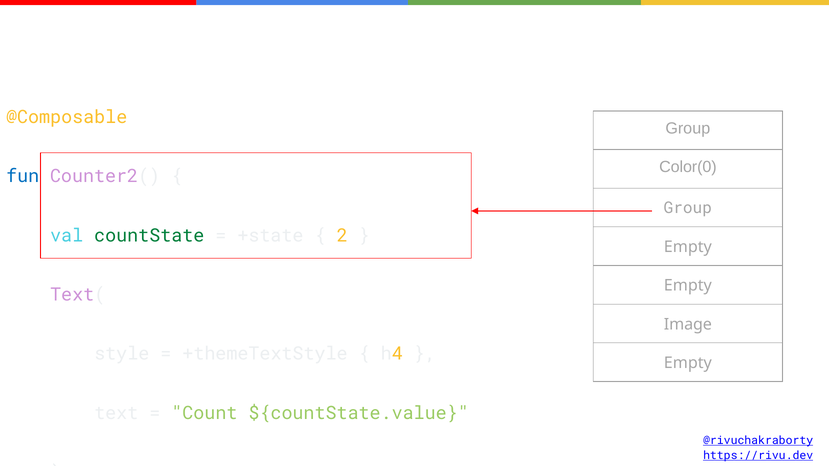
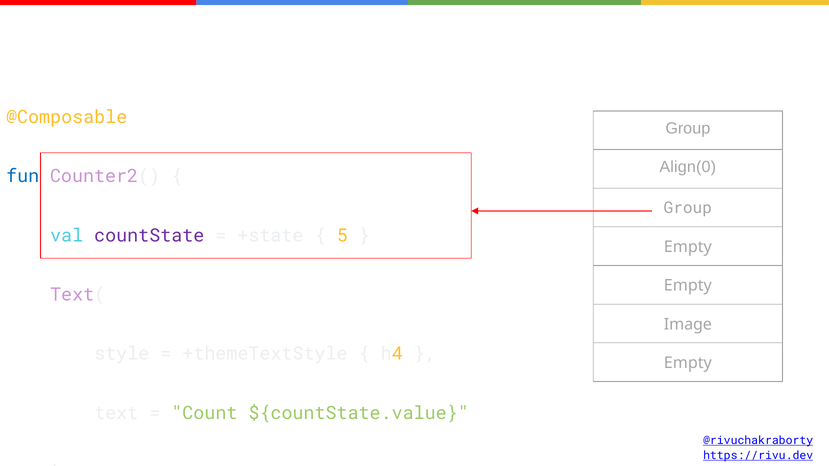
Color(0: Color(0 -> Align(0
countState colour: green -> purple
2: 2 -> 5
